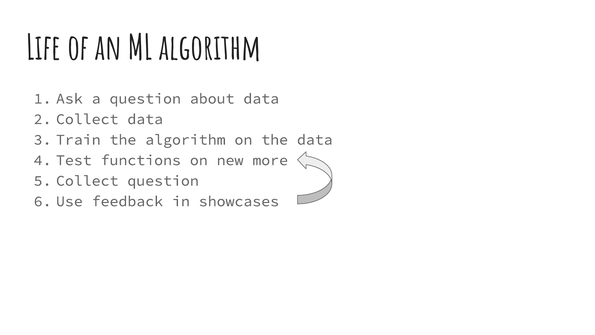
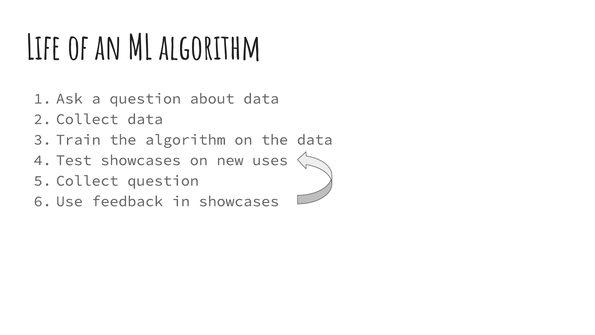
Test functions: functions -> showcases
more: more -> uses
